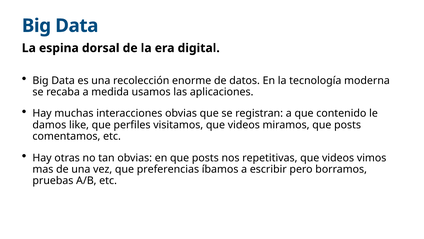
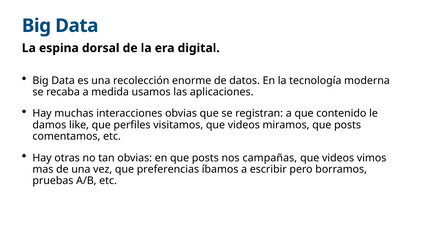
repetitivas: repetitivas -> campañas
